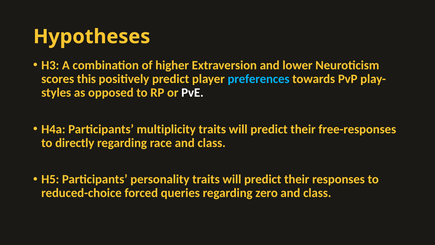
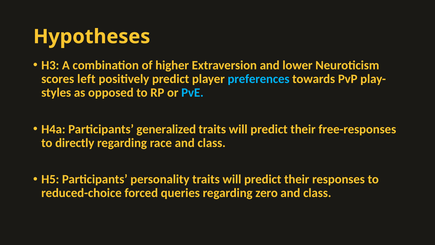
this: this -> left
PvE colour: white -> light blue
multiplicity: multiplicity -> generalized
